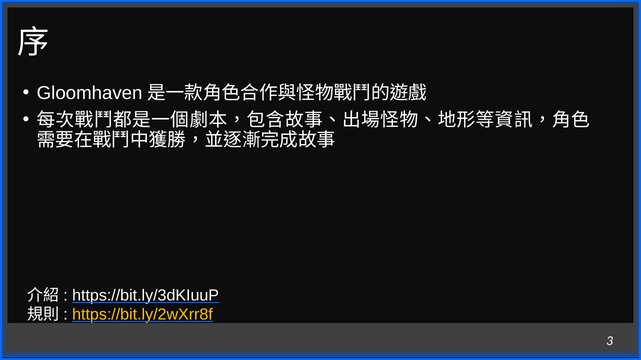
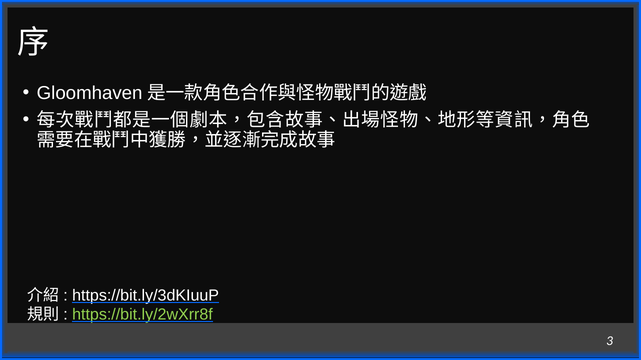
https://bit.ly/2wXrr8f colour: yellow -> light green
